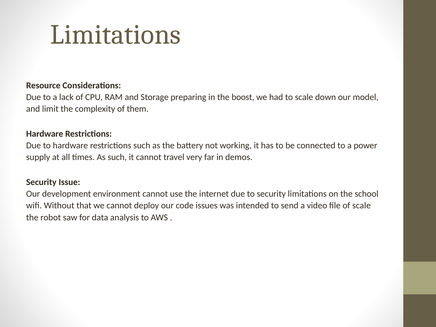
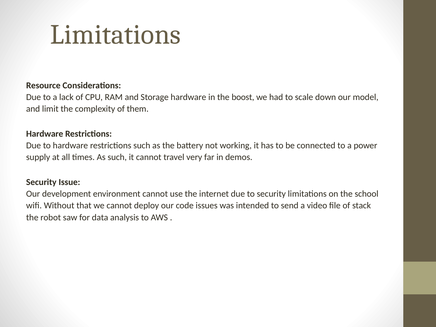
Storage preparing: preparing -> hardware
of scale: scale -> stack
